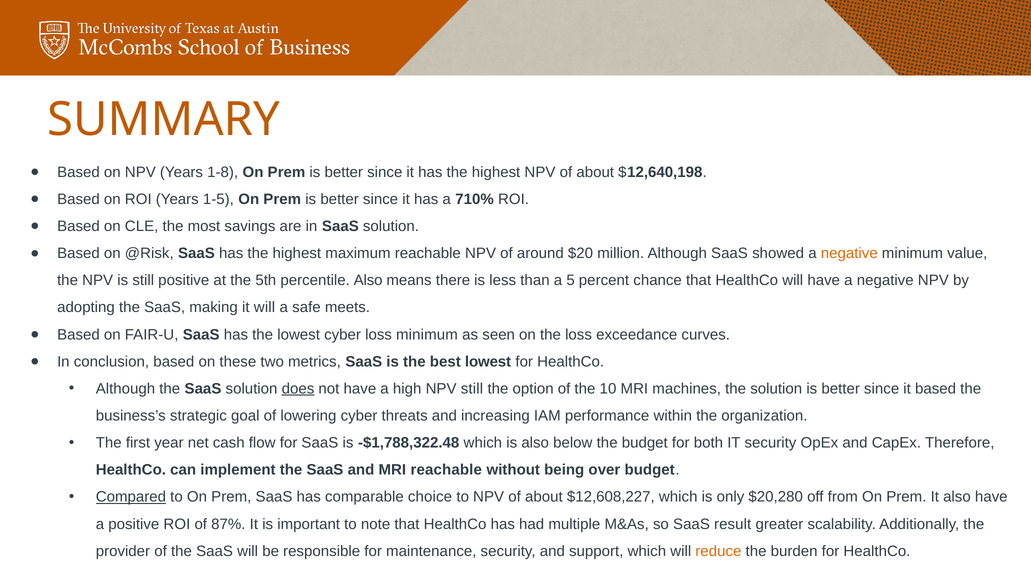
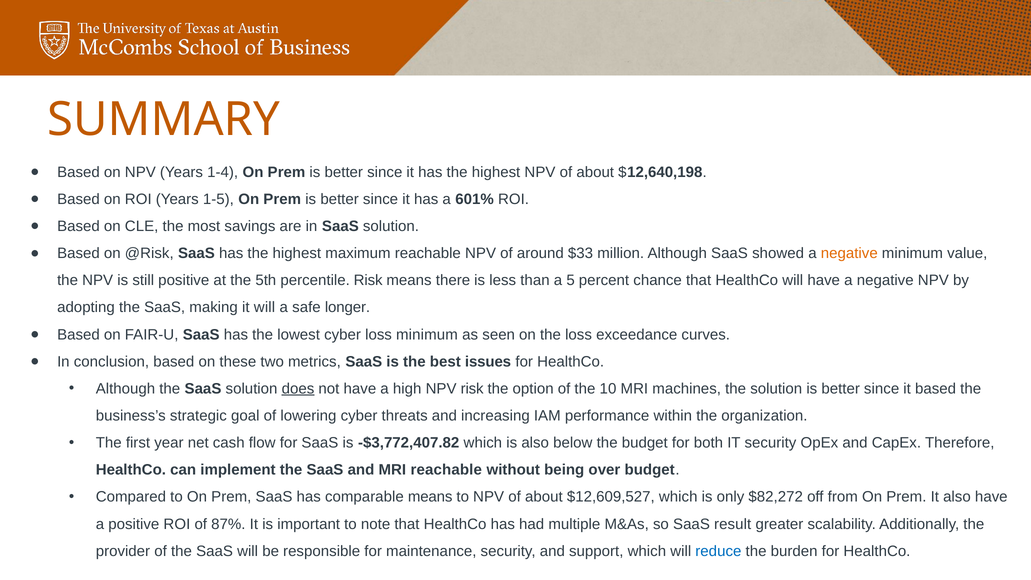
1-8: 1-8 -> 1-4
710%: 710% -> 601%
$20: $20 -> $33
percentile Also: Also -> Risk
meets: meets -> longer
best lowest: lowest -> issues
NPV still: still -> risk
-$1,788,322.48: -$1,788,322.48 -> -$3,772,407.82
Compared underline: present -> none
comparable choice: choice -> means
$12,608,227: $12,608,227 -> $12,609,527
$20,280: $20,280 -> $82,272
reduce colour: orange -> blue
